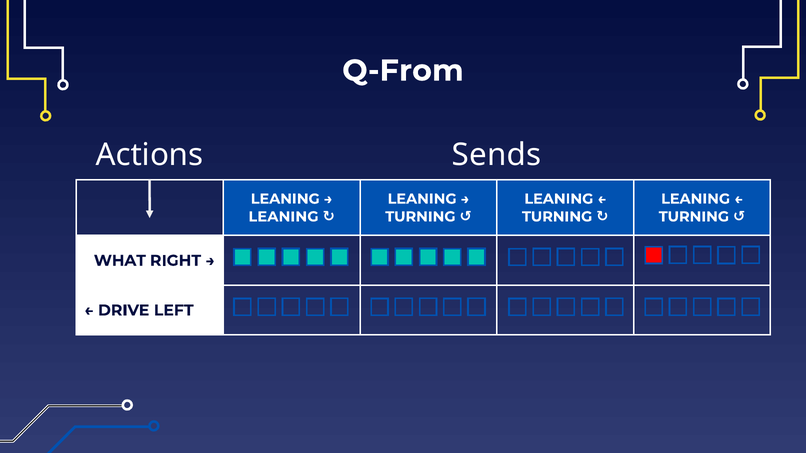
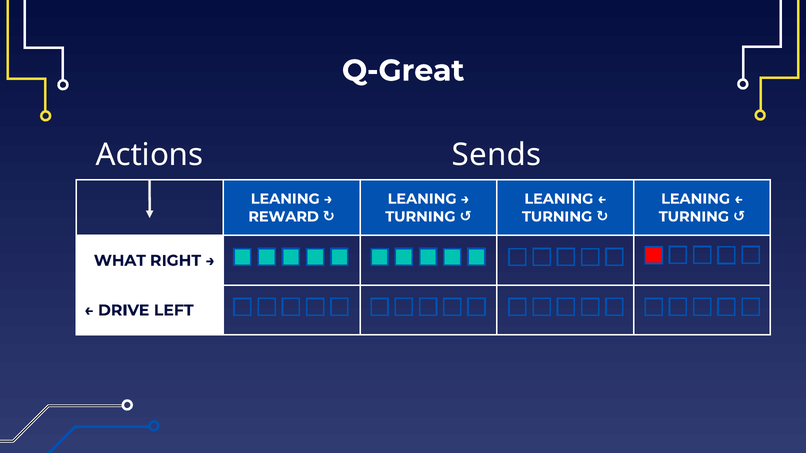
Q-From: Q-From -> Q-Great
LEANING at (283, 217): LEANING -> REWARD
